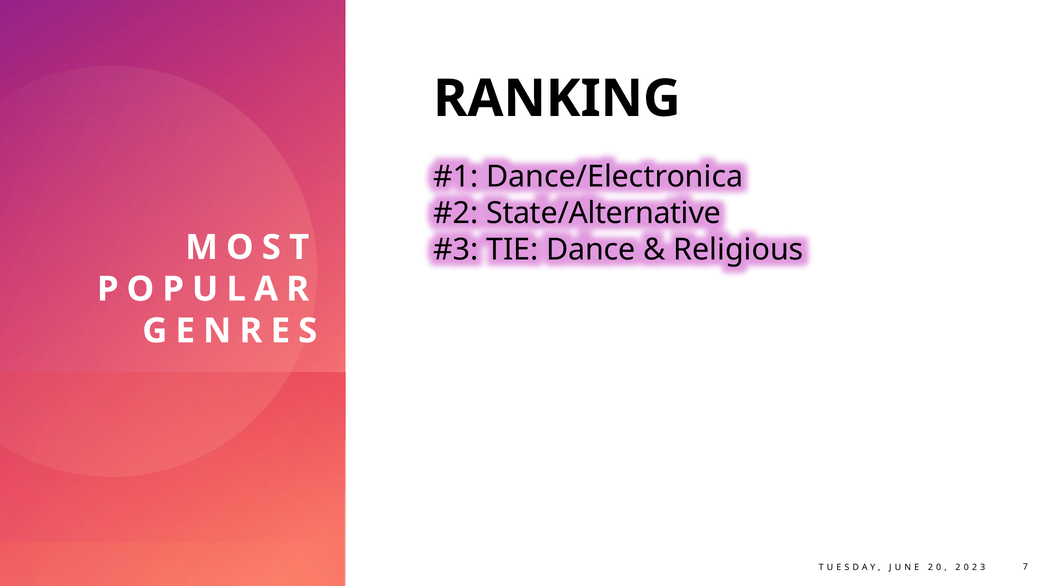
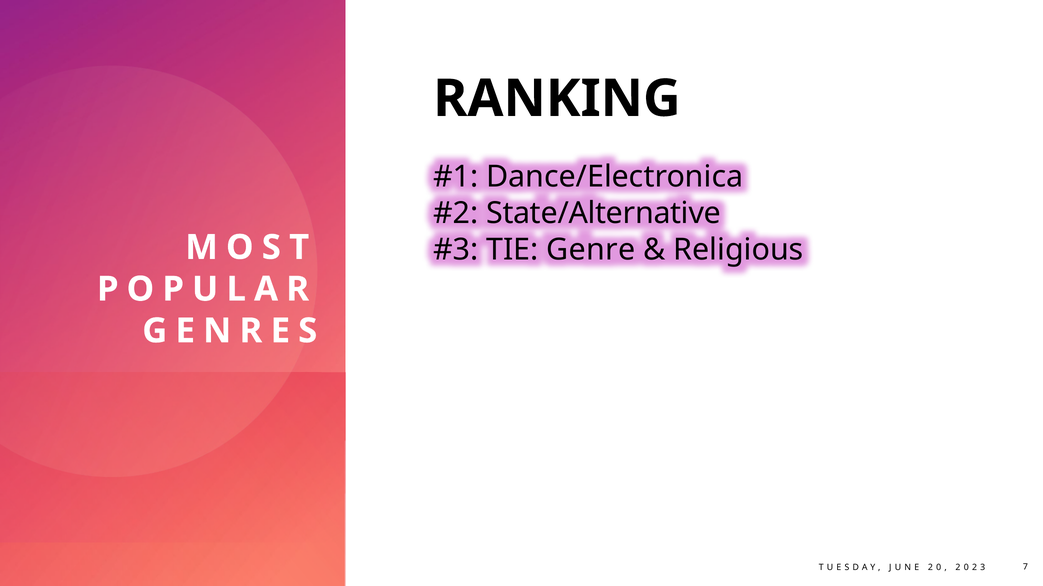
Dance: Dance -> Genre
